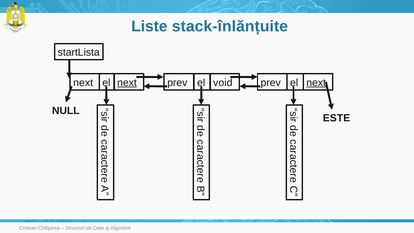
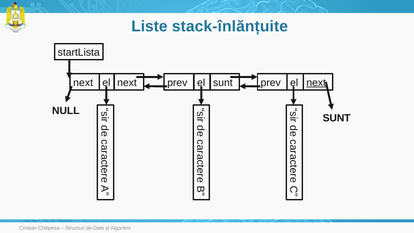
next at (127, 83) underline: present -> none
void at (223, 83): void -> sunt
ESTE at (337, 118): ESTE -> SUNT
